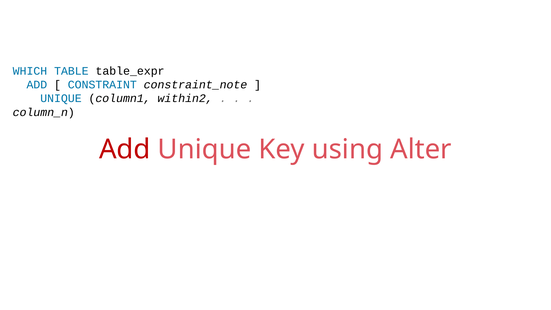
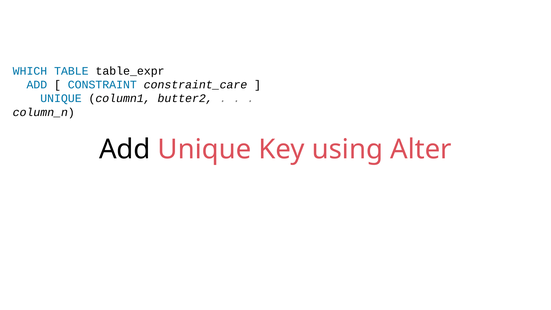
constraint_note: constraint_note -> constraint_care
within2: within2 -> butter2
Add at (125, 149) colour: red -> black
